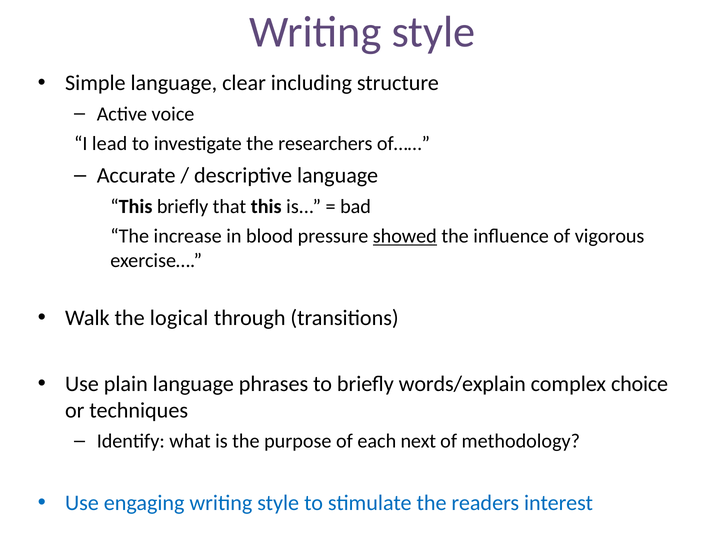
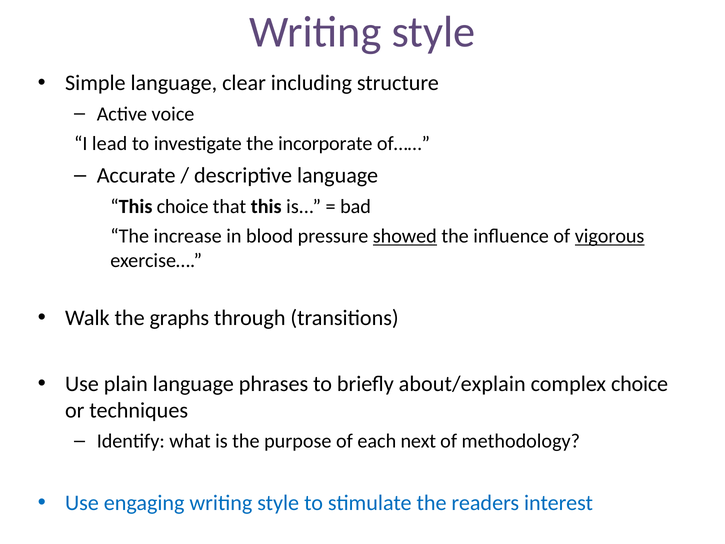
researchers: researchers -> incorporate
This briefly: briefly -> choice
vigorous underline: none -> present
logical: logical -> graphs
words/explain: words/explain -> about/explain
